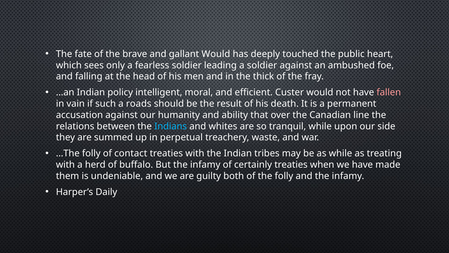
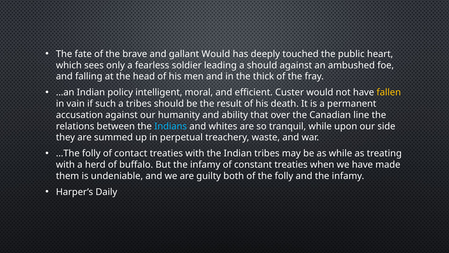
a soldier: soldier -> should
fallen colour: pink -> yellow
a roads: roads -> tribes
certainly: certainly -> constant
